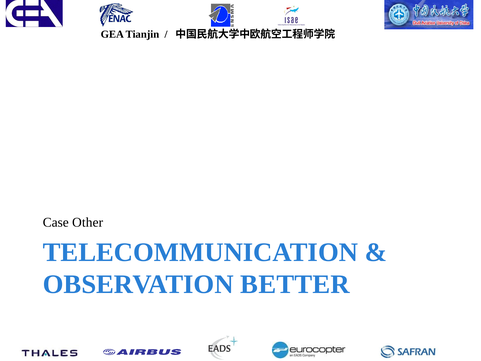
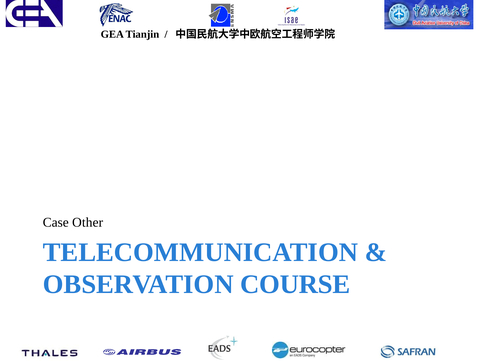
BETTER: BETTER -> COURSE
